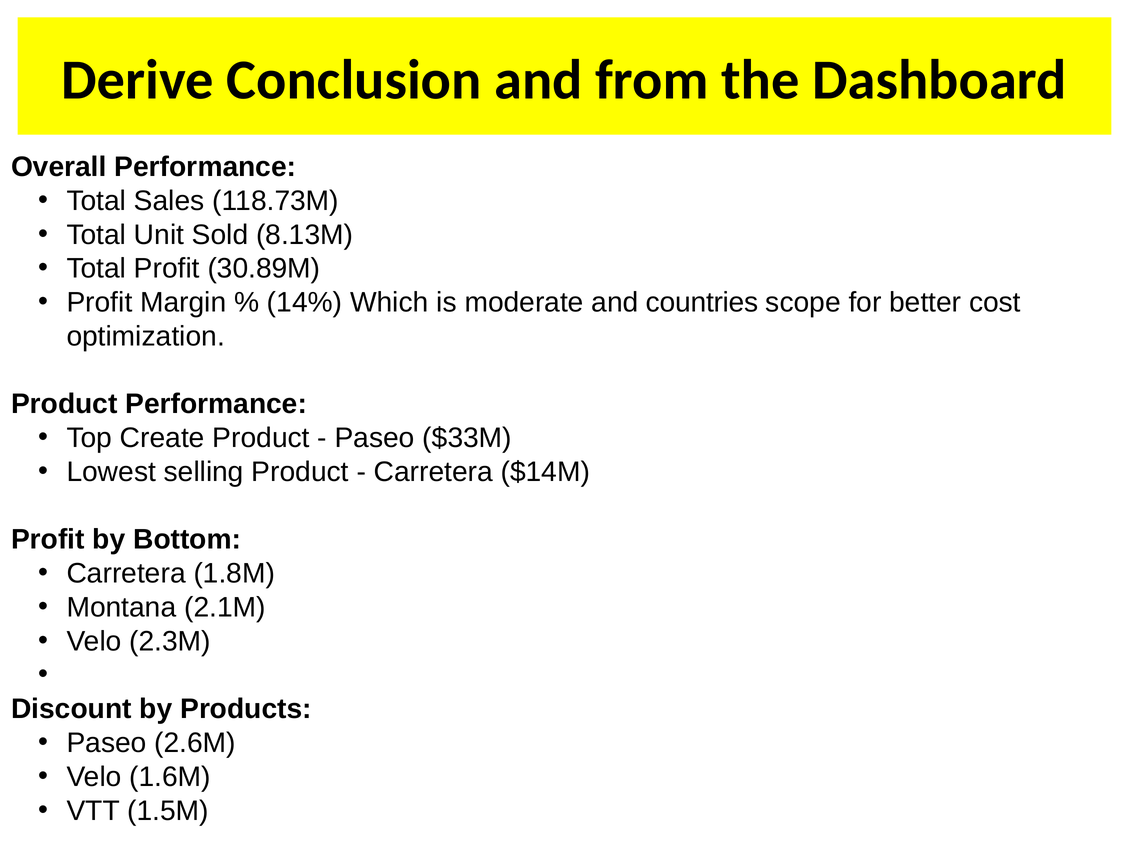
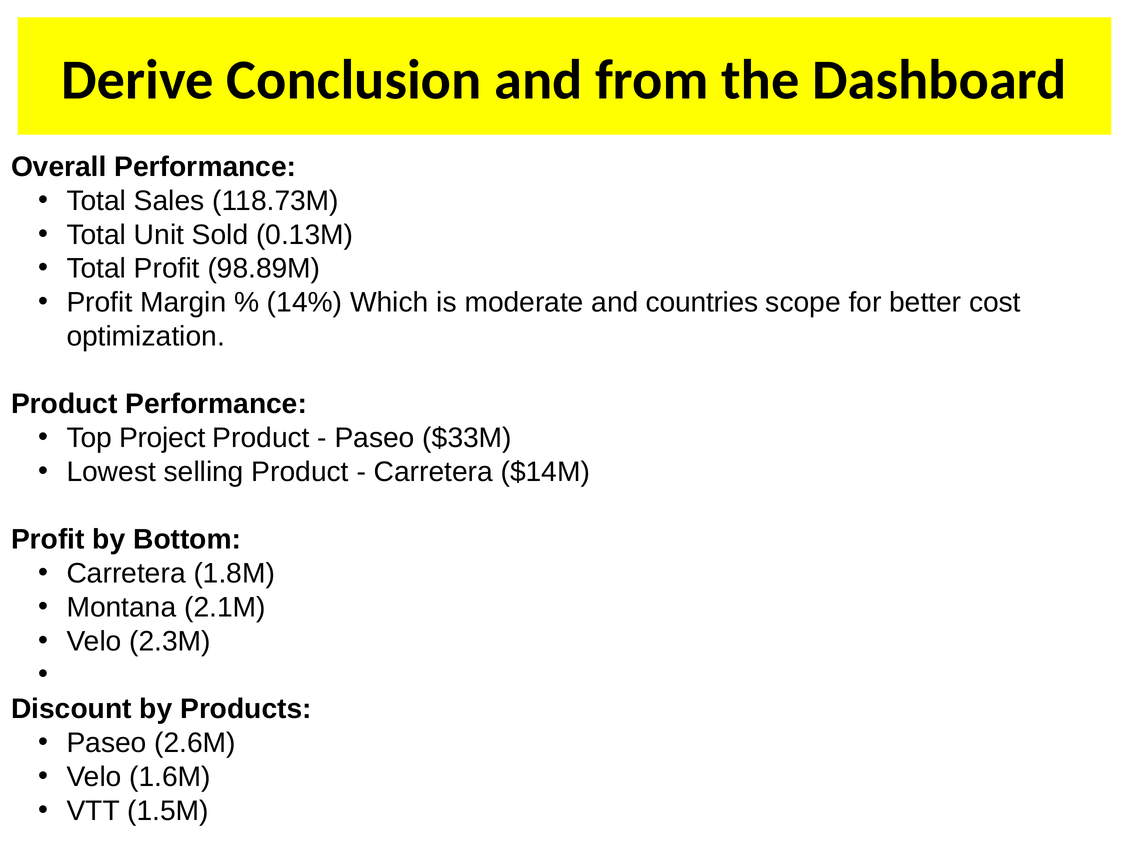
8.13M: 8.13M -> 0.13M
30.89M: 30.89M -> 98.89M
Create: Create -> Project
